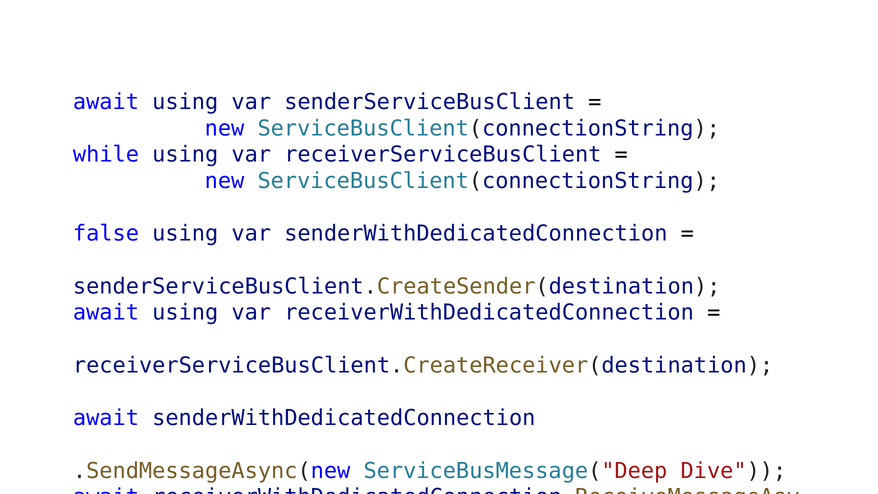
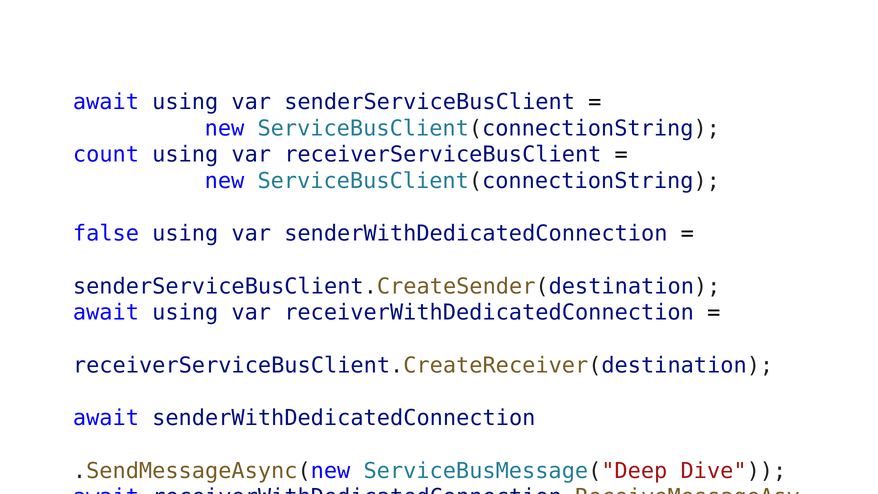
while: while -> count
